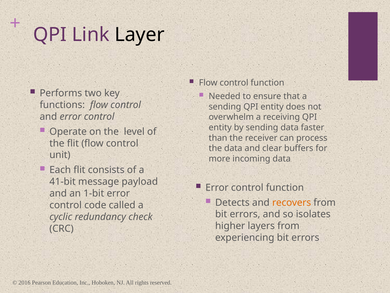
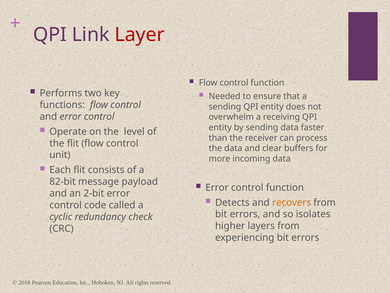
Layer colour: black -> red
41-bit: 41-bit -> 82-bit
1-bit: 1-bit -> 2-bit
